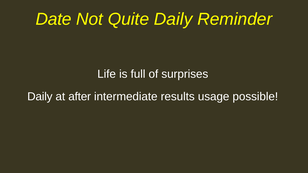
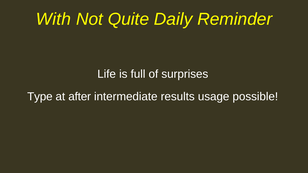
Date: Date -> With
Daily at (40, 97): Daily -> Type
